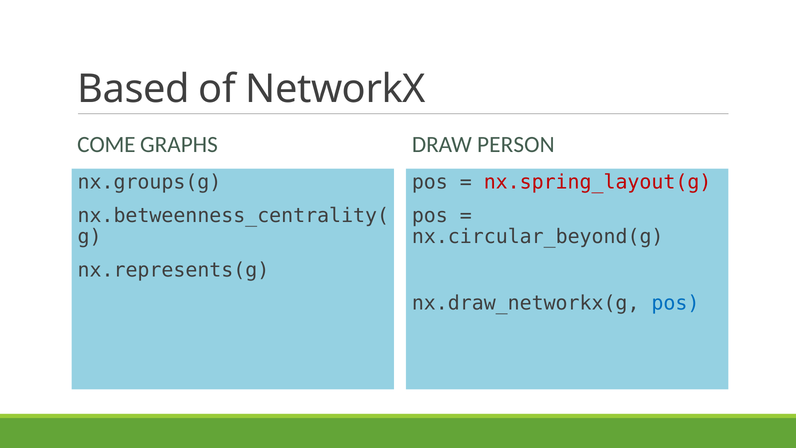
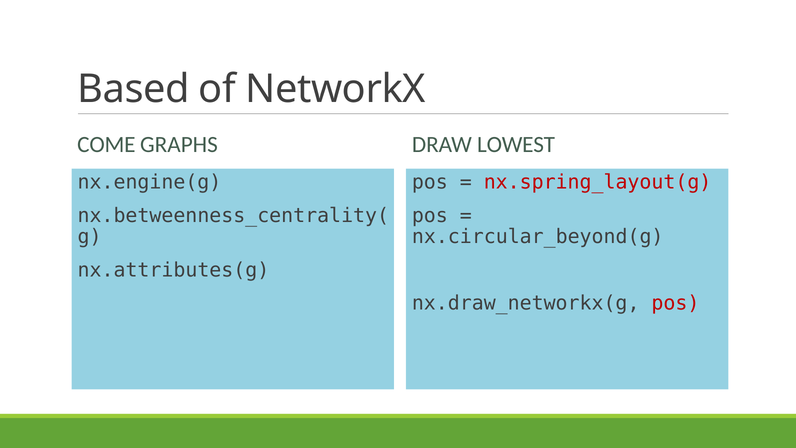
PERSON: PERSON -> LOWEST
nx.groups(g: nx.groups(g -> nx.engine(g
nx.represents(g: nx.represents(g -> nx.attributes(g
pos at (675, 303) colour: blue -> red
